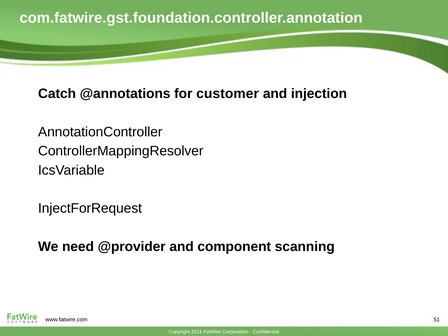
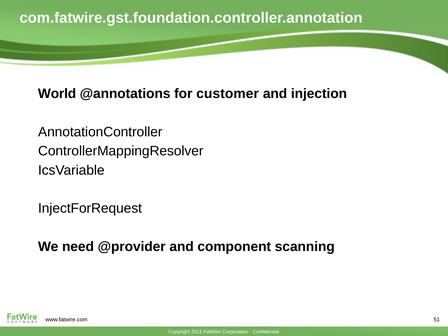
Catch: Catch -> World
